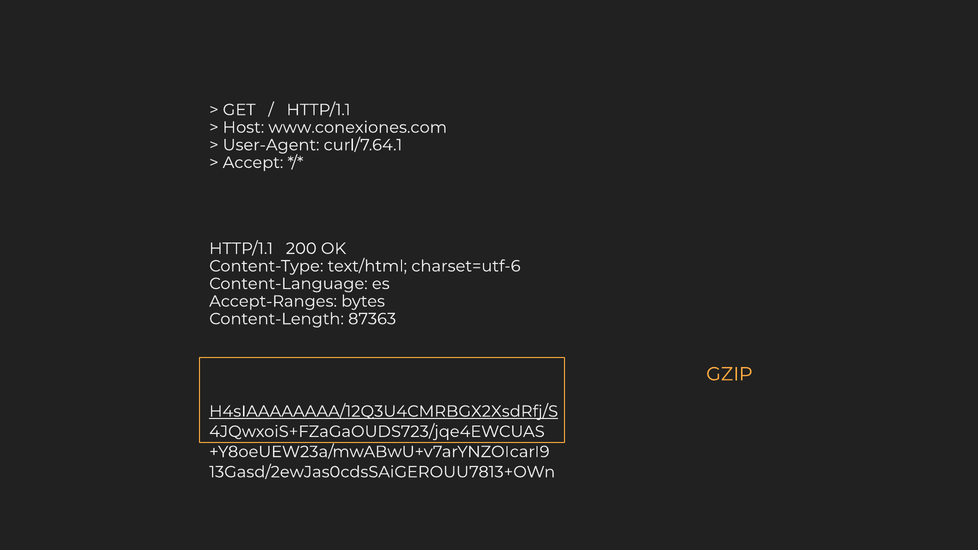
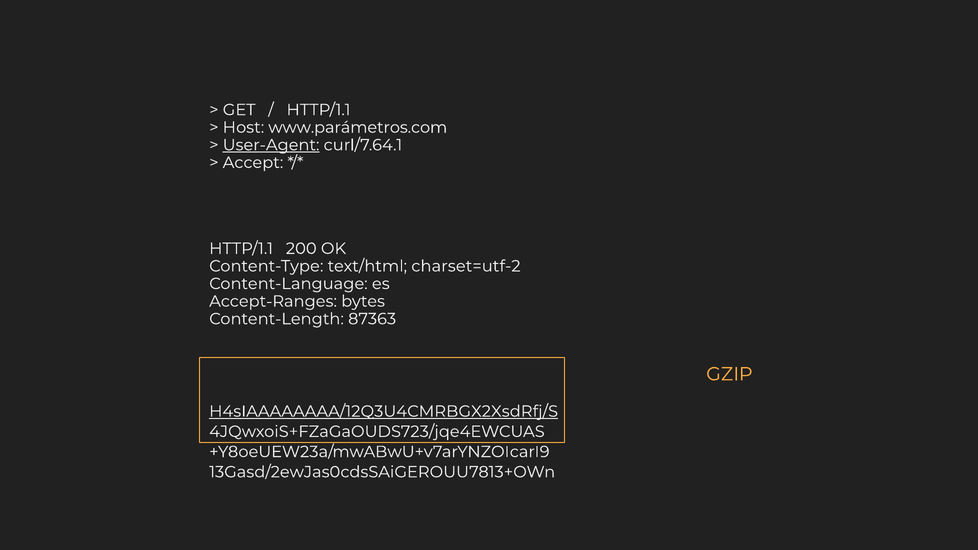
www.conexiones.com: www.conexiones.com -> www.parámetros.com
User-Agent underline: none -> present
charset=utf-6: charset=utf-6 -> charset=utf-2
